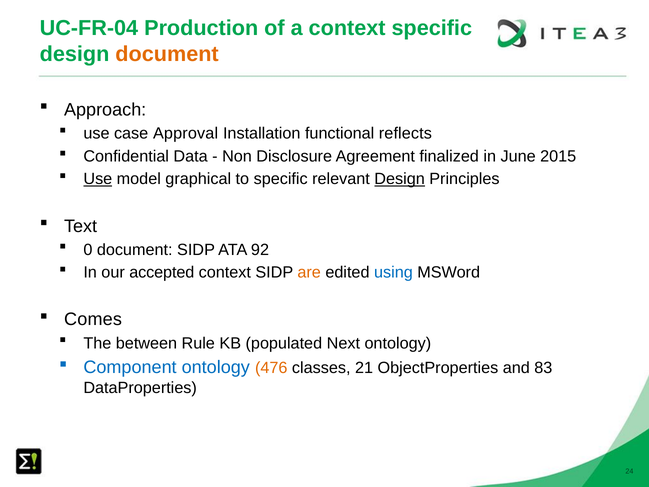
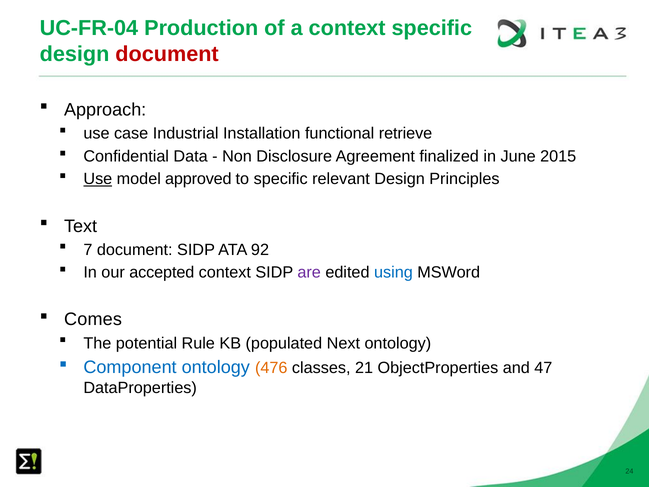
document at (167, 54) colour: orange -> red
Approval: Approval -> Industrial
reflects: reflects -> retrieve
graphical: graphical -> approved
Design at (400, 179) underline: present -> none
0: 0 -> 7
are colour: orange -> purple
between: between -> potential
83: 83 -> 47
